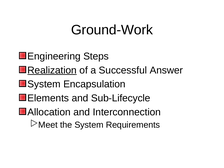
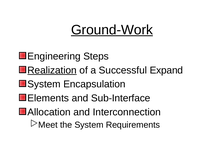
Ground-Work underline: none -> present
Answer: Answer -> Expand
Sub-Lifecycle: Sub-Lifecycle -> Sub-Interface
